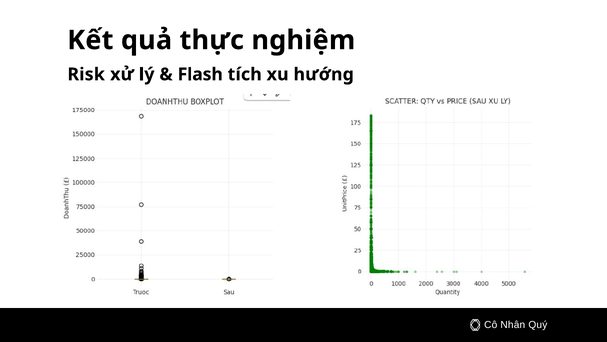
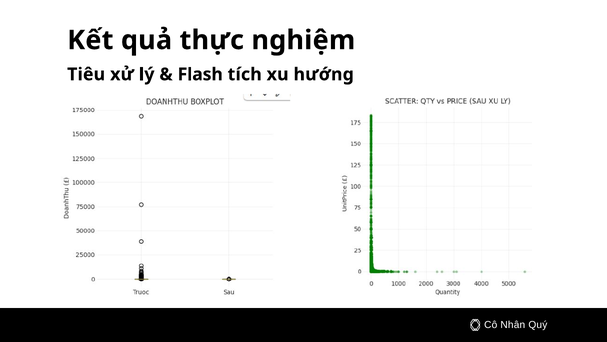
Risk: Risk -> Tiêu
